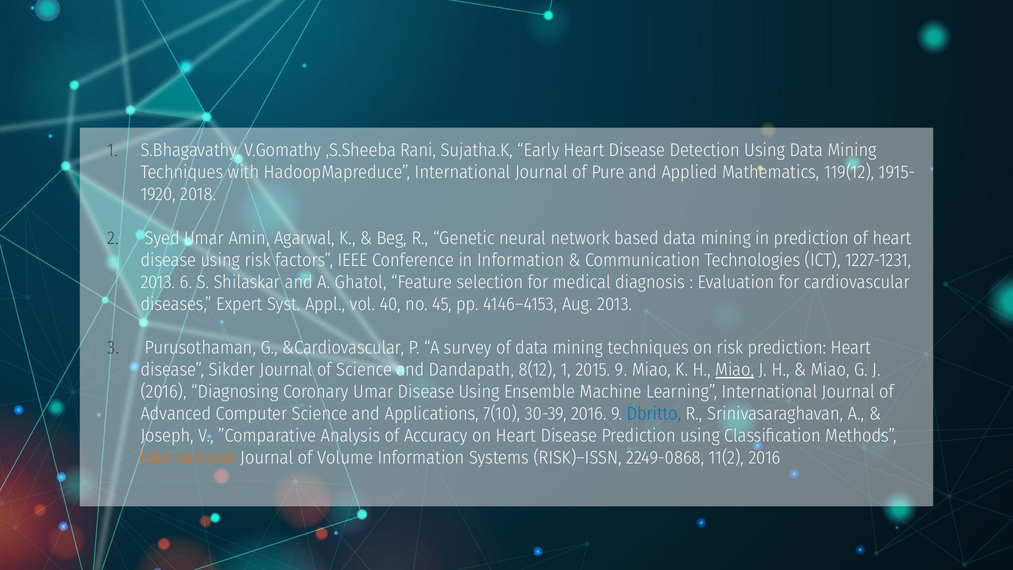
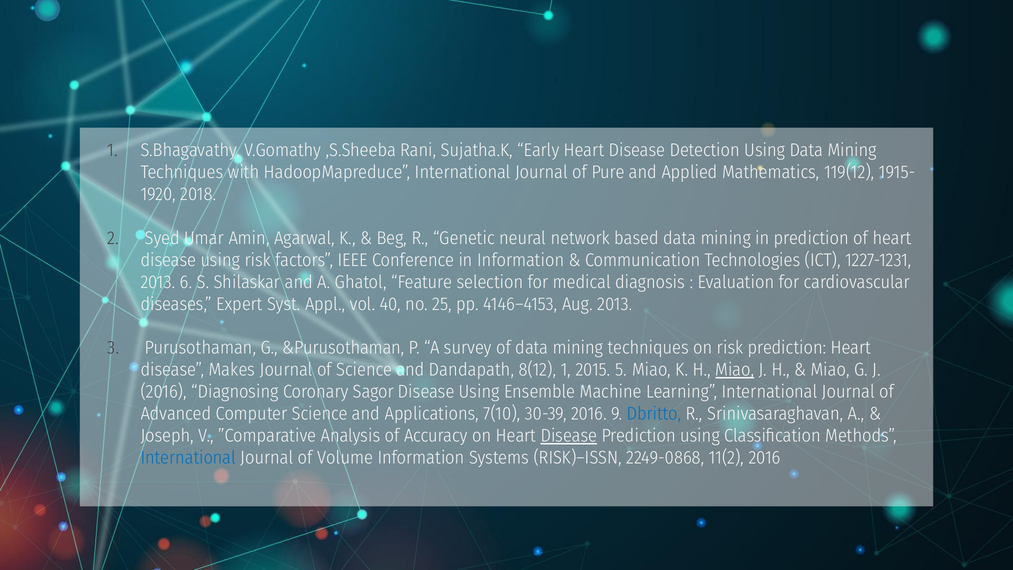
45: 45 -> 25
&Cardiovascular: &Cardiovascular -> &Purusothaman
Sikder: Sikder -> Makes
2015 9: 9 -> 5
Coronary Umar: Umar -> Sagor
Disease at (569, 436) underline: none -> present
International at (188, 458) colour: orange -> blue
